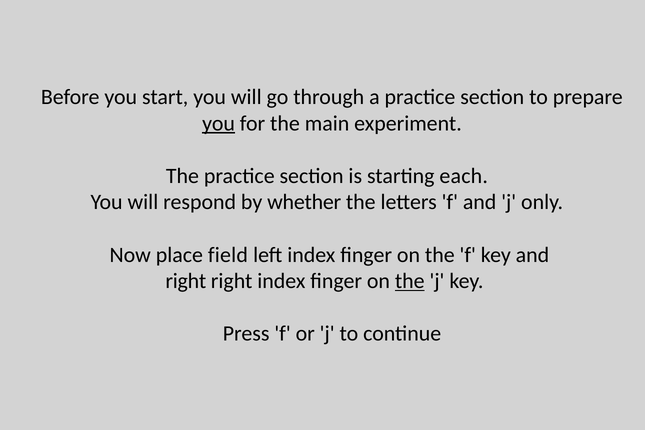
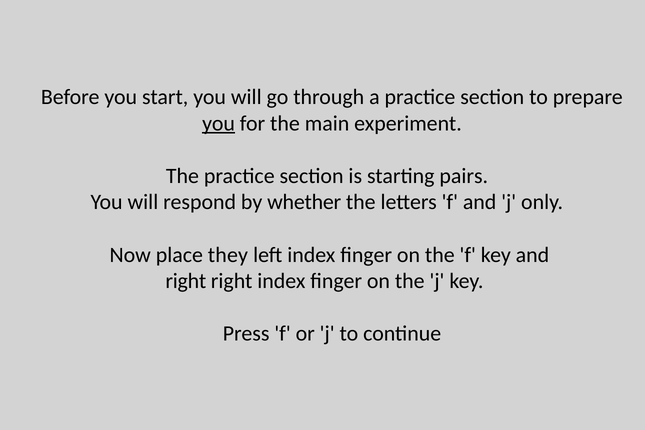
each: each -> pairs
field: field -> they
the at (410, 281) underline: present -> none
